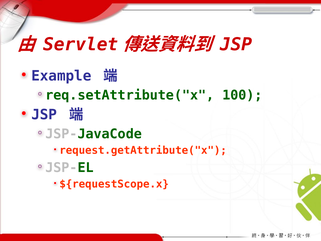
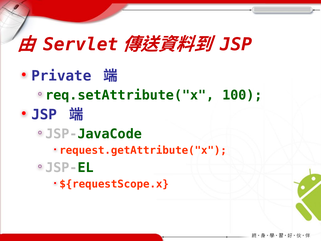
Example: Example -> Private
